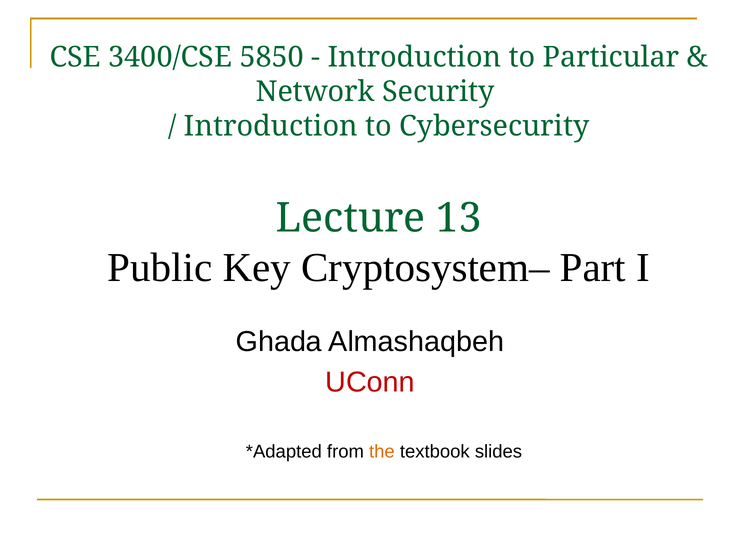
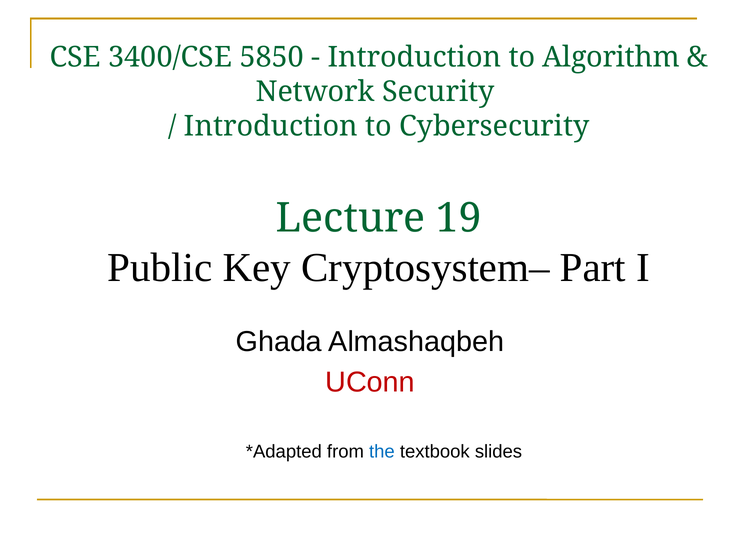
Particular: Particular -> Algorithm
13: 13 -> 19
the colour: orange -> blue
